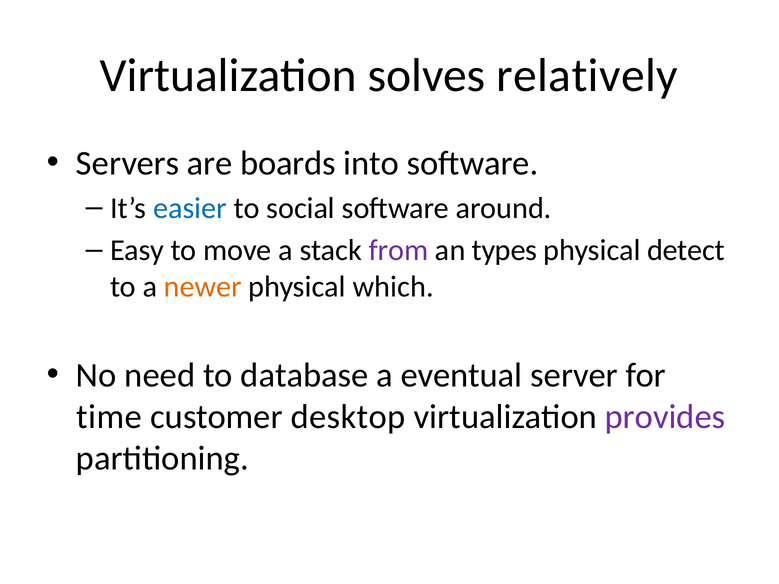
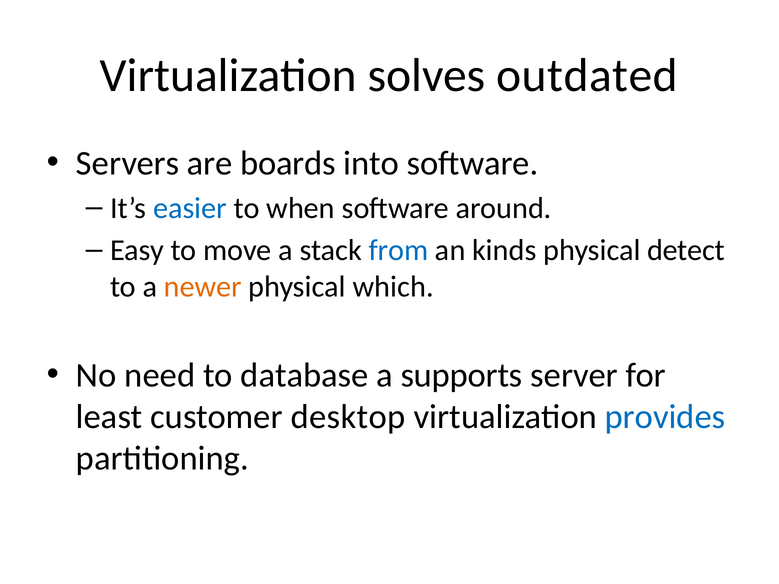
relatively: relatively -> outdated
social: social -> when
from colour: purple -> blue
types: types -> kinds
eventual: eventual -> supports
time: time -> least
provides colour: purple -> blue
